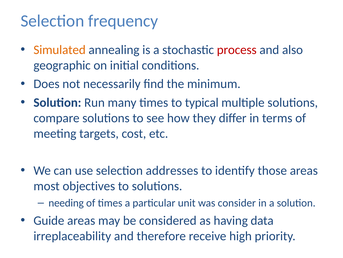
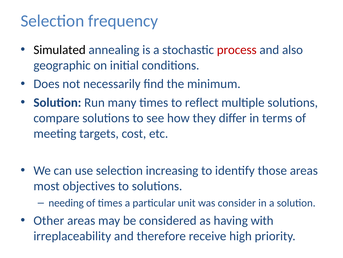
Simulated colour: orange -> black
typical: typical -> reflect
addresses: addresses -> increasing
Guide: Guide -> Other
data: data -> with
